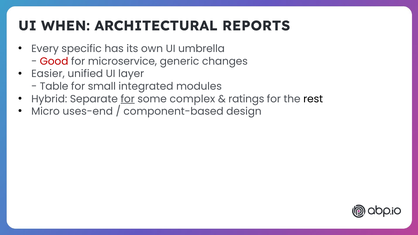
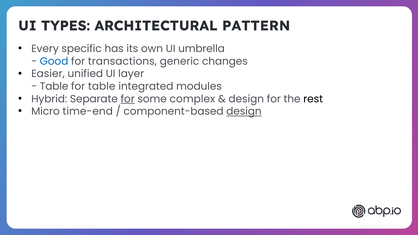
WHEN: WHEN -> TYPES
REPORTS: REPORTS -> PATTERN
Good colour: red -> blue
microservice: microservice -> transactions
for small: small -> table
ratings at (246, 99): ratings -> design
uses-end: uses-end -> time-end
design at (244, 112) underline: none -> present
